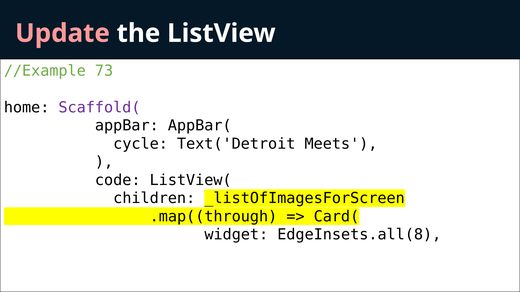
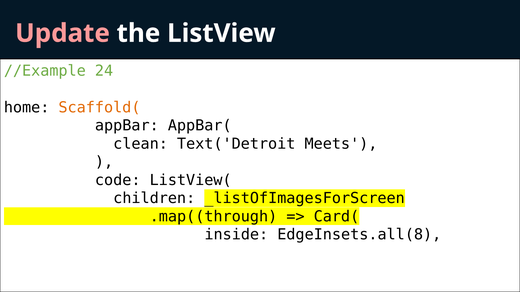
73: 73 -> 24
Scaffold( colour: purple -> orange
cycle: cycle -> clean
widget: widget -> inside
